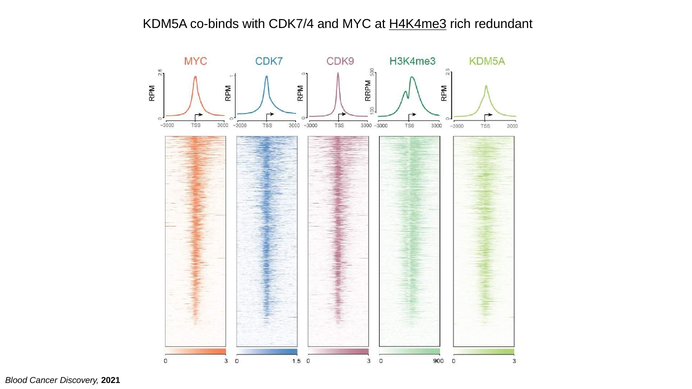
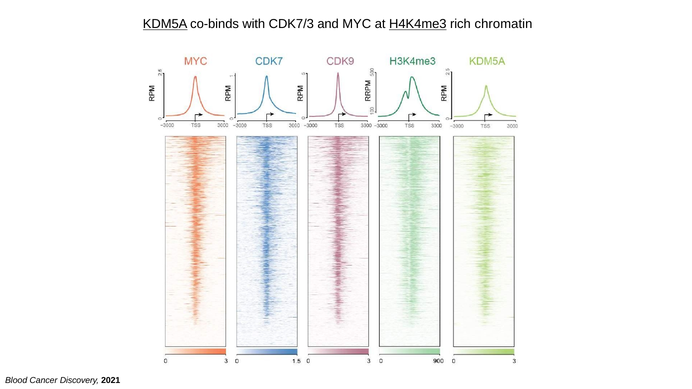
KDM5A underline: none -> present
CDK7/4: CDK7/4 -> CDK7/3
redundant: redundant -> chromatin
